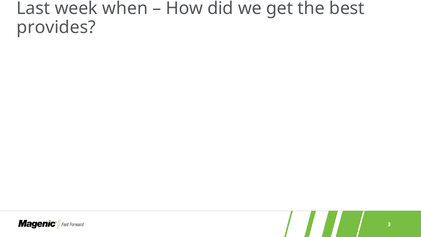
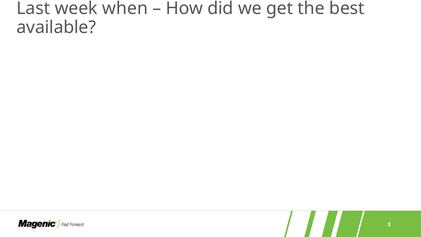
provides: provides -> available
